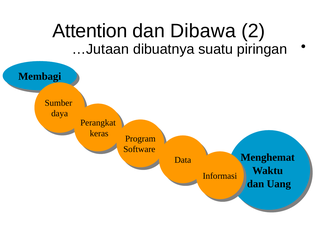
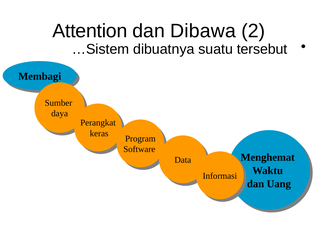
Jutaan: Jutaan -> Sistem
piringan: piringan -> tersebut
